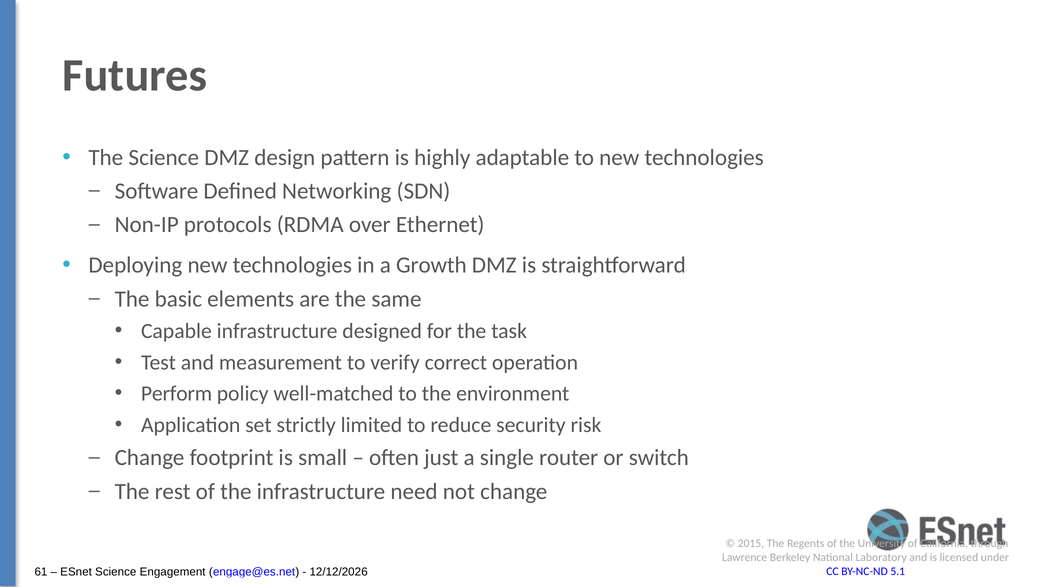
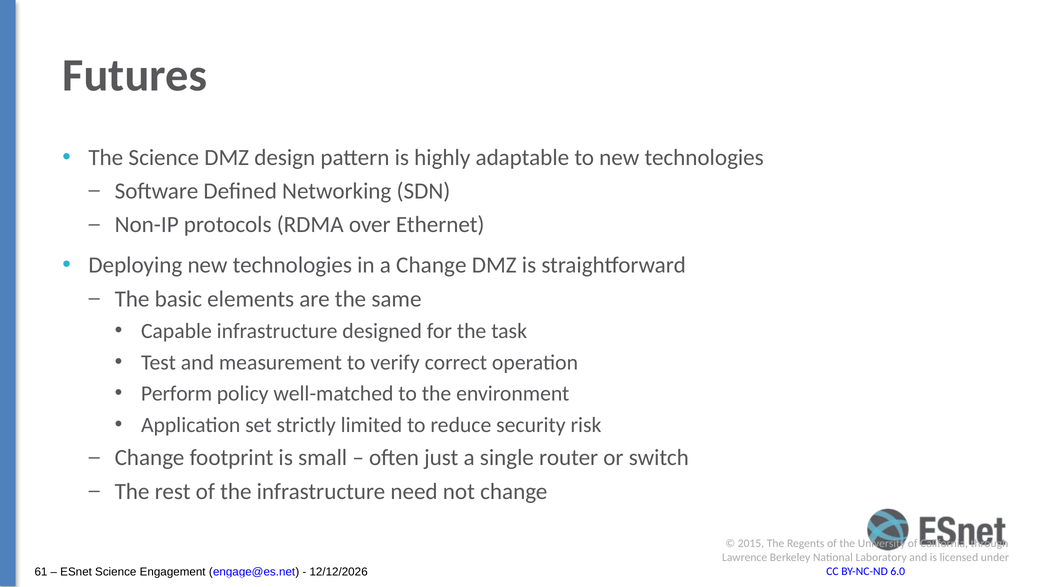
a Growth: Growth -> Change
5.1: 5.1 -> 6.0
